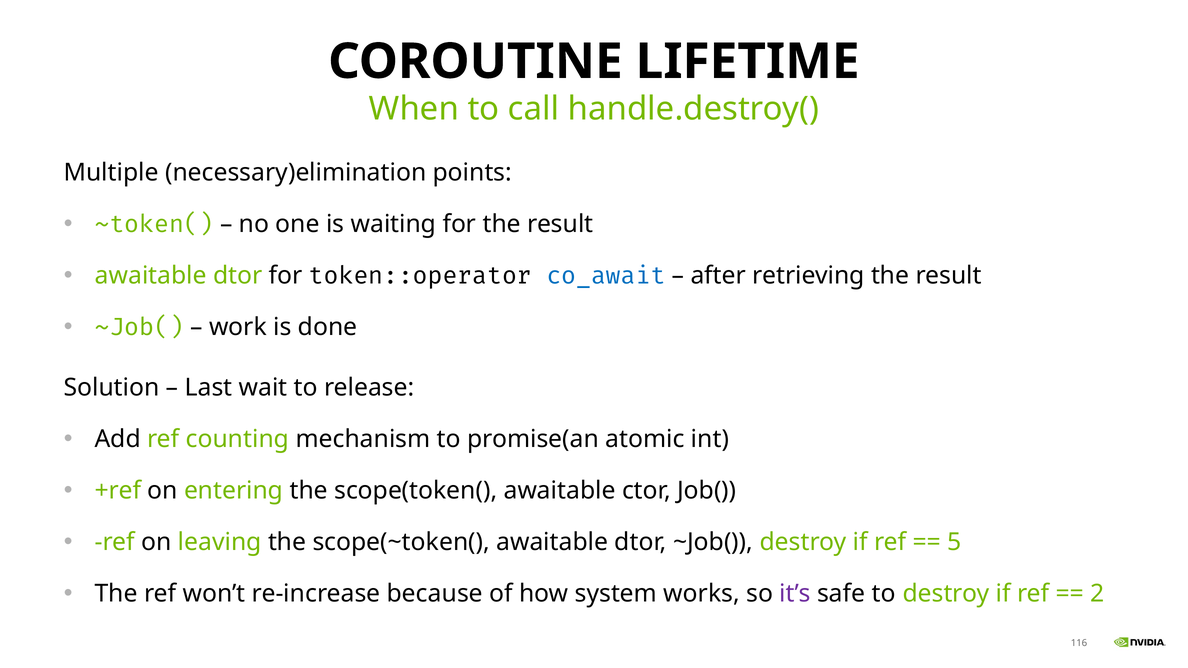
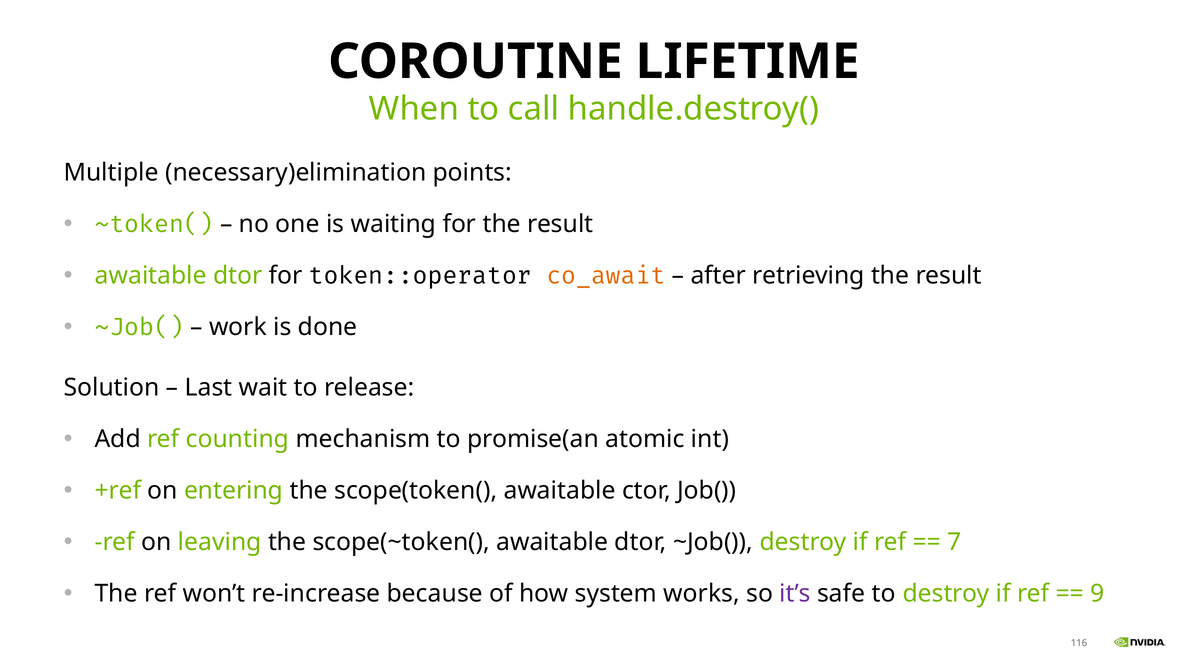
co_await colour: blue -> orange
5: 5 -> 7
2: 2 -> 9
